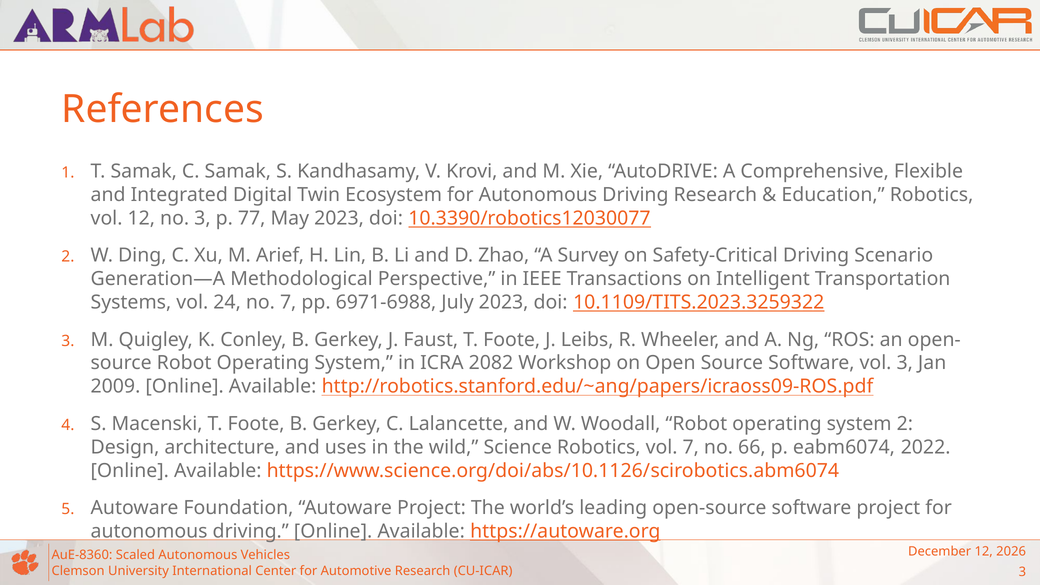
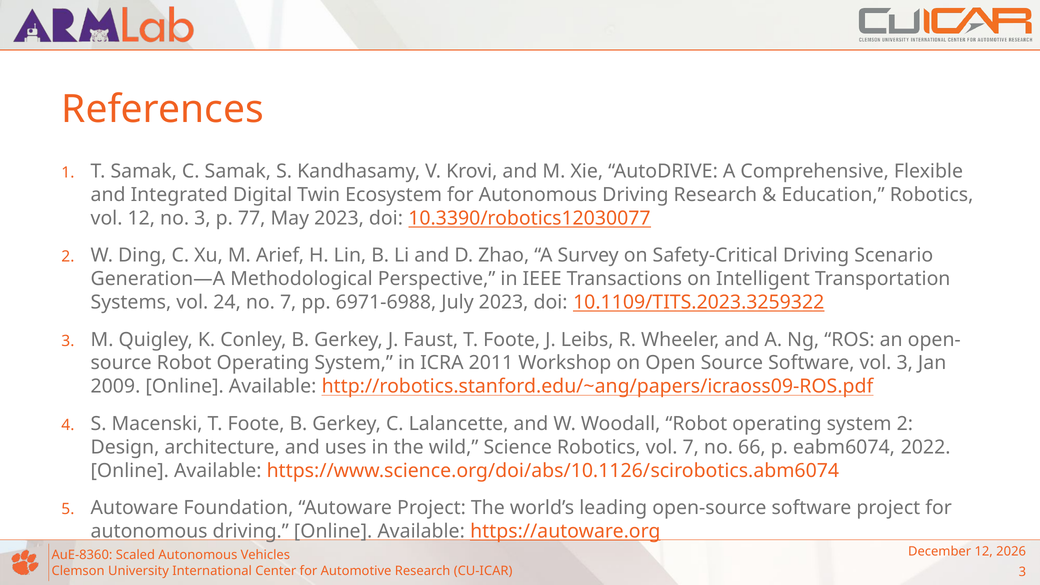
2082: 2082 -> 2011
